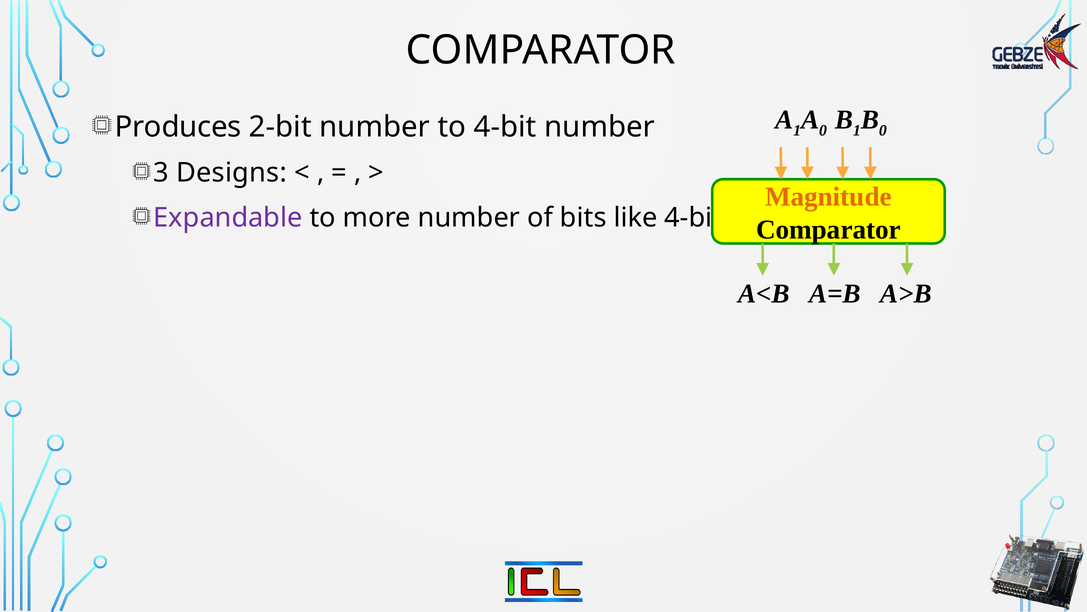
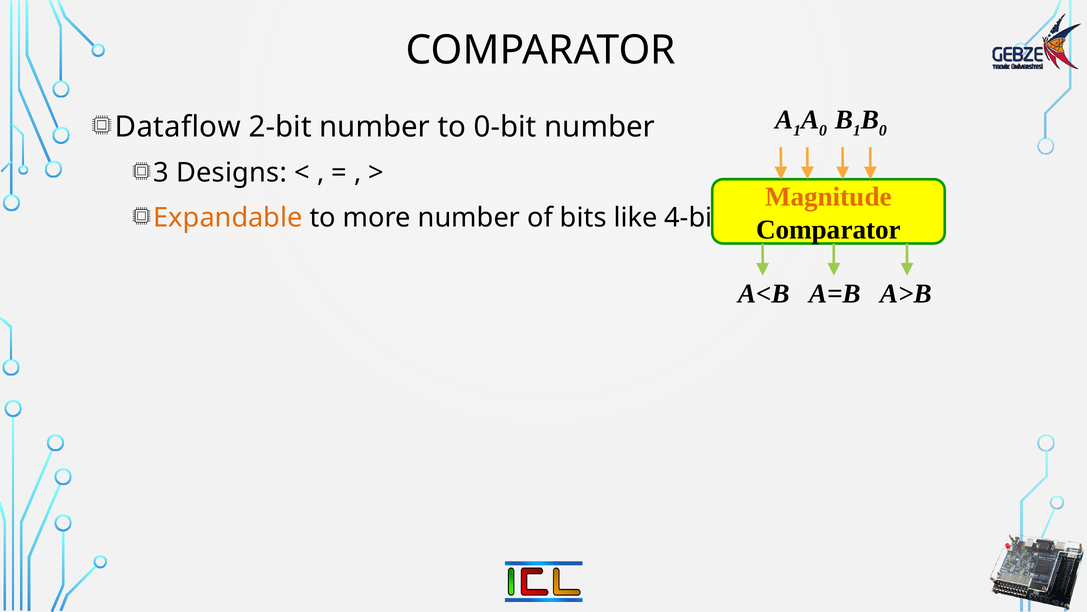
Produces: Produces -> Dataflow
to 4-bit: 4-bit -> 0-bit
Expandable colour: purple -> orange
